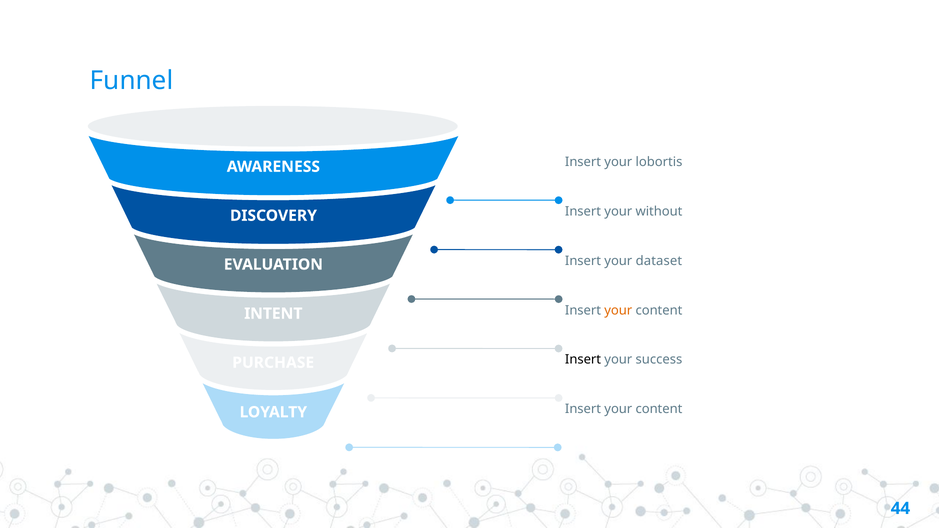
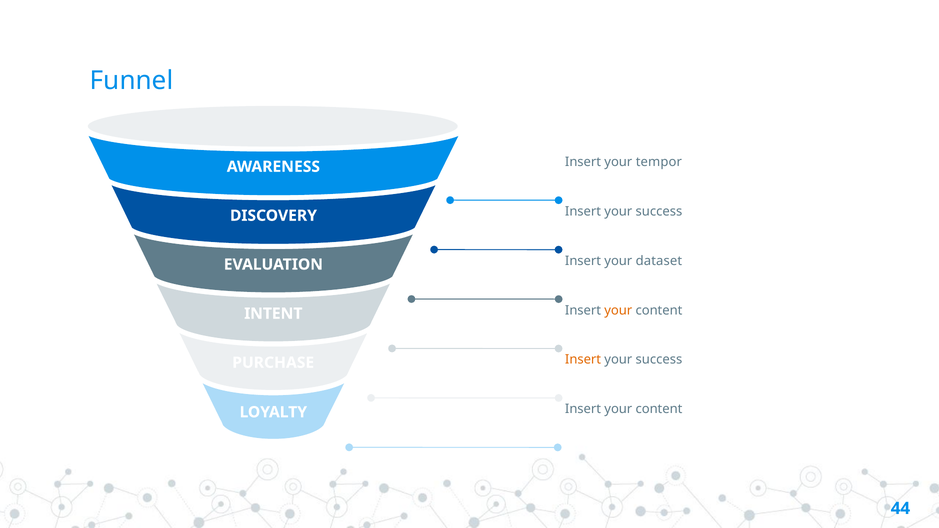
lobortis: lobortis -> tempor
without at (659, 211): without -> success
Insert at (583, 360) colour: black -> orange
